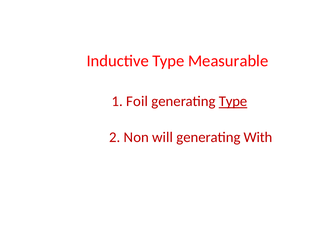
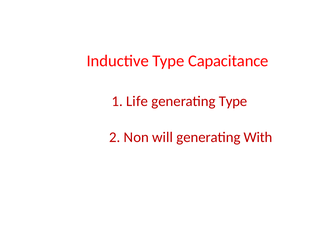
Measurable: Measurable -> Capacitance
Foil: Foil -> Life
Type at (233, 101) underline: present -> none
